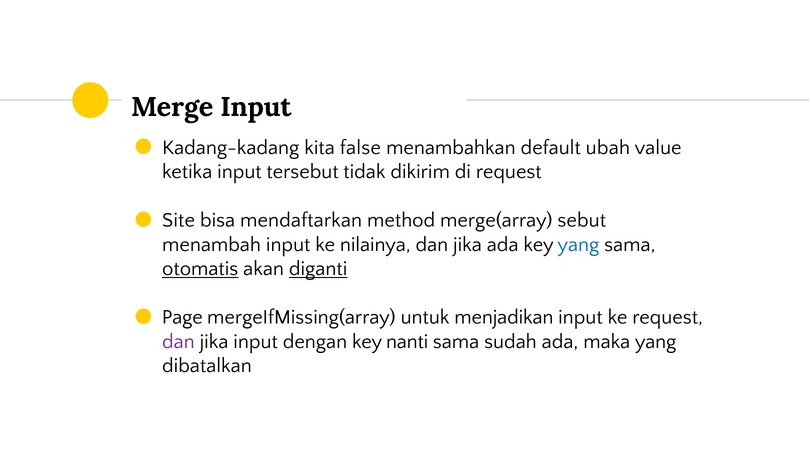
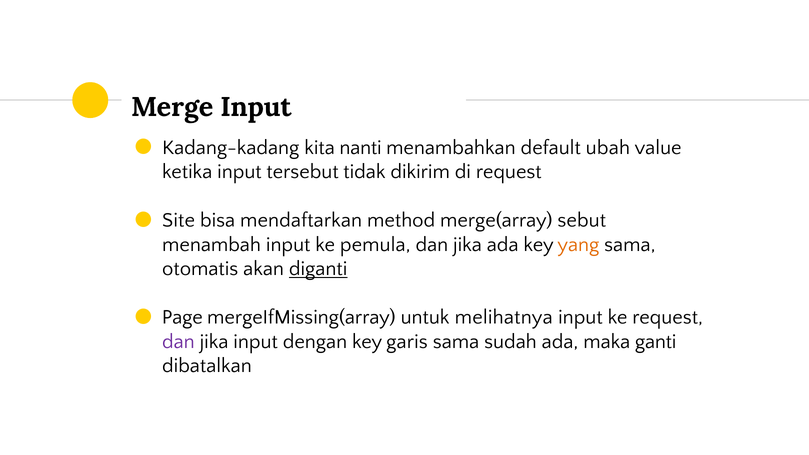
false: false -> nanti
nilainya: nilainya -> pemula
yang at (578, 244) colour: blue -> orange
otomatis underline: present -> none
menjadikan: menjadikan -> melihatnya
nanti: nanti -> garis
maka yang: yang -> ganti
